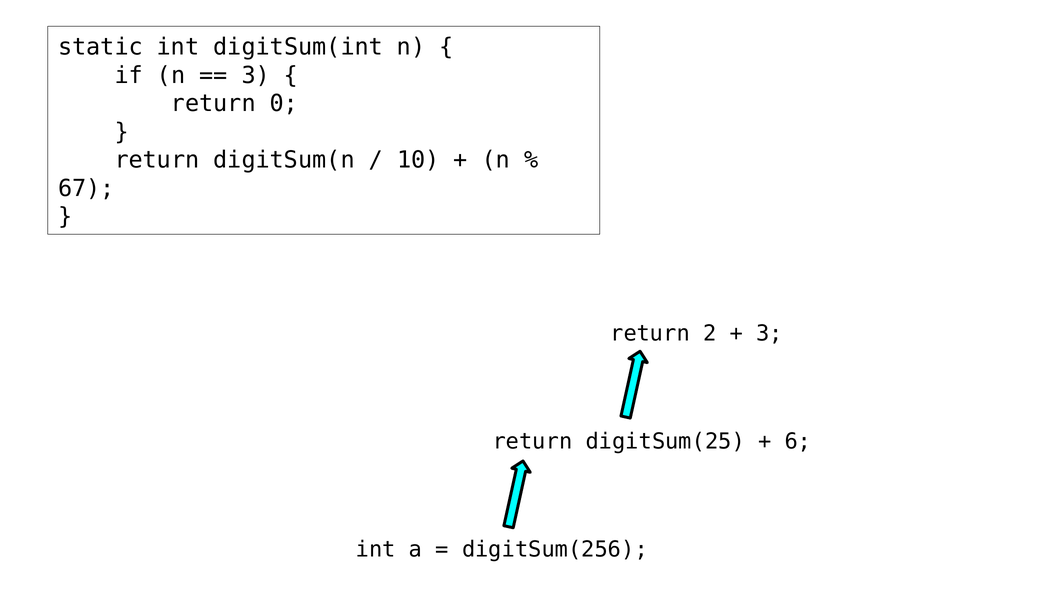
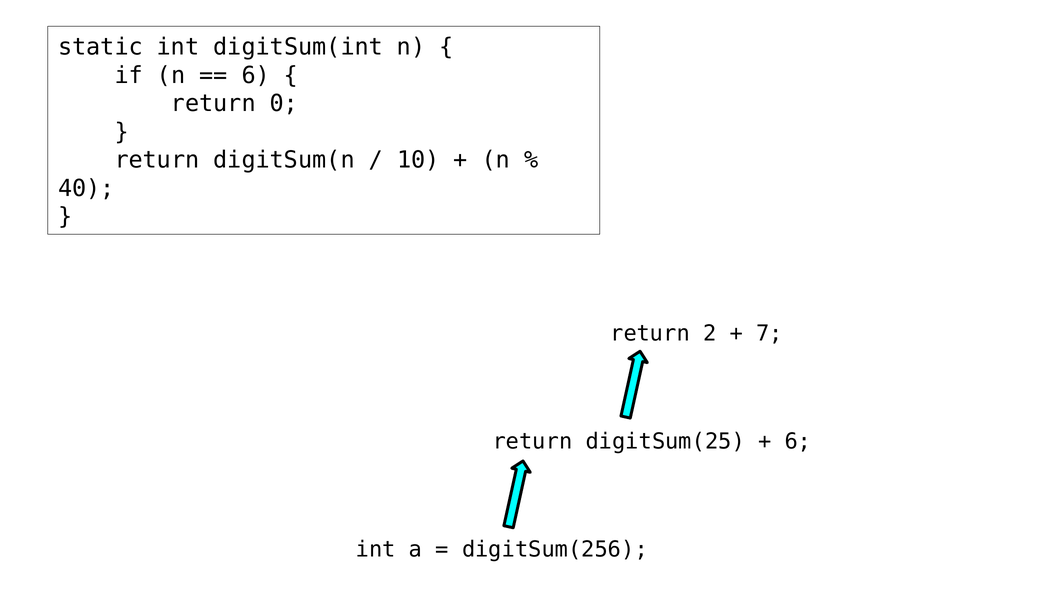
3 at (256, 75): 3 -> 6
67: 67 -> 40
3 at (769, 333): 3 -> 7
